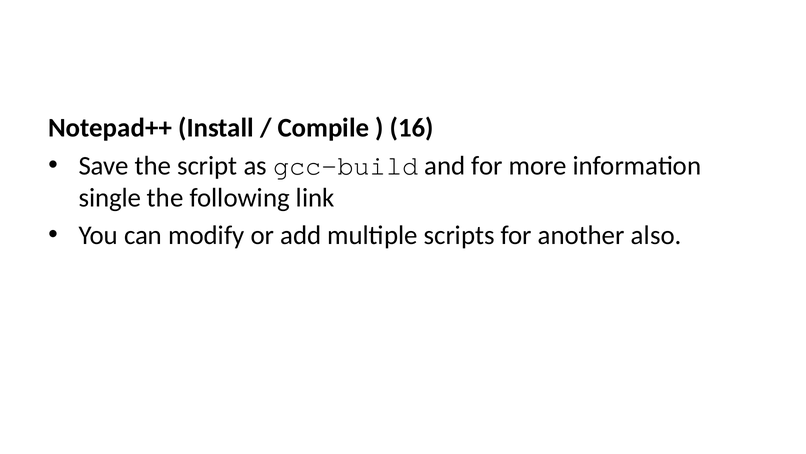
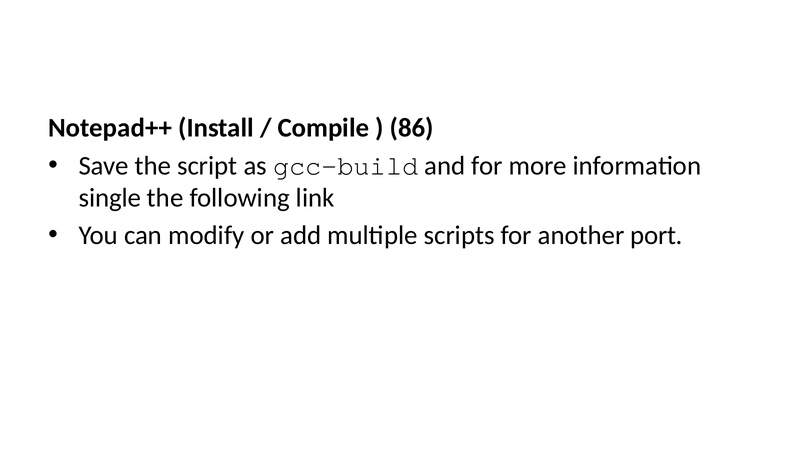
16: 16 -> 86
also: also -> port
